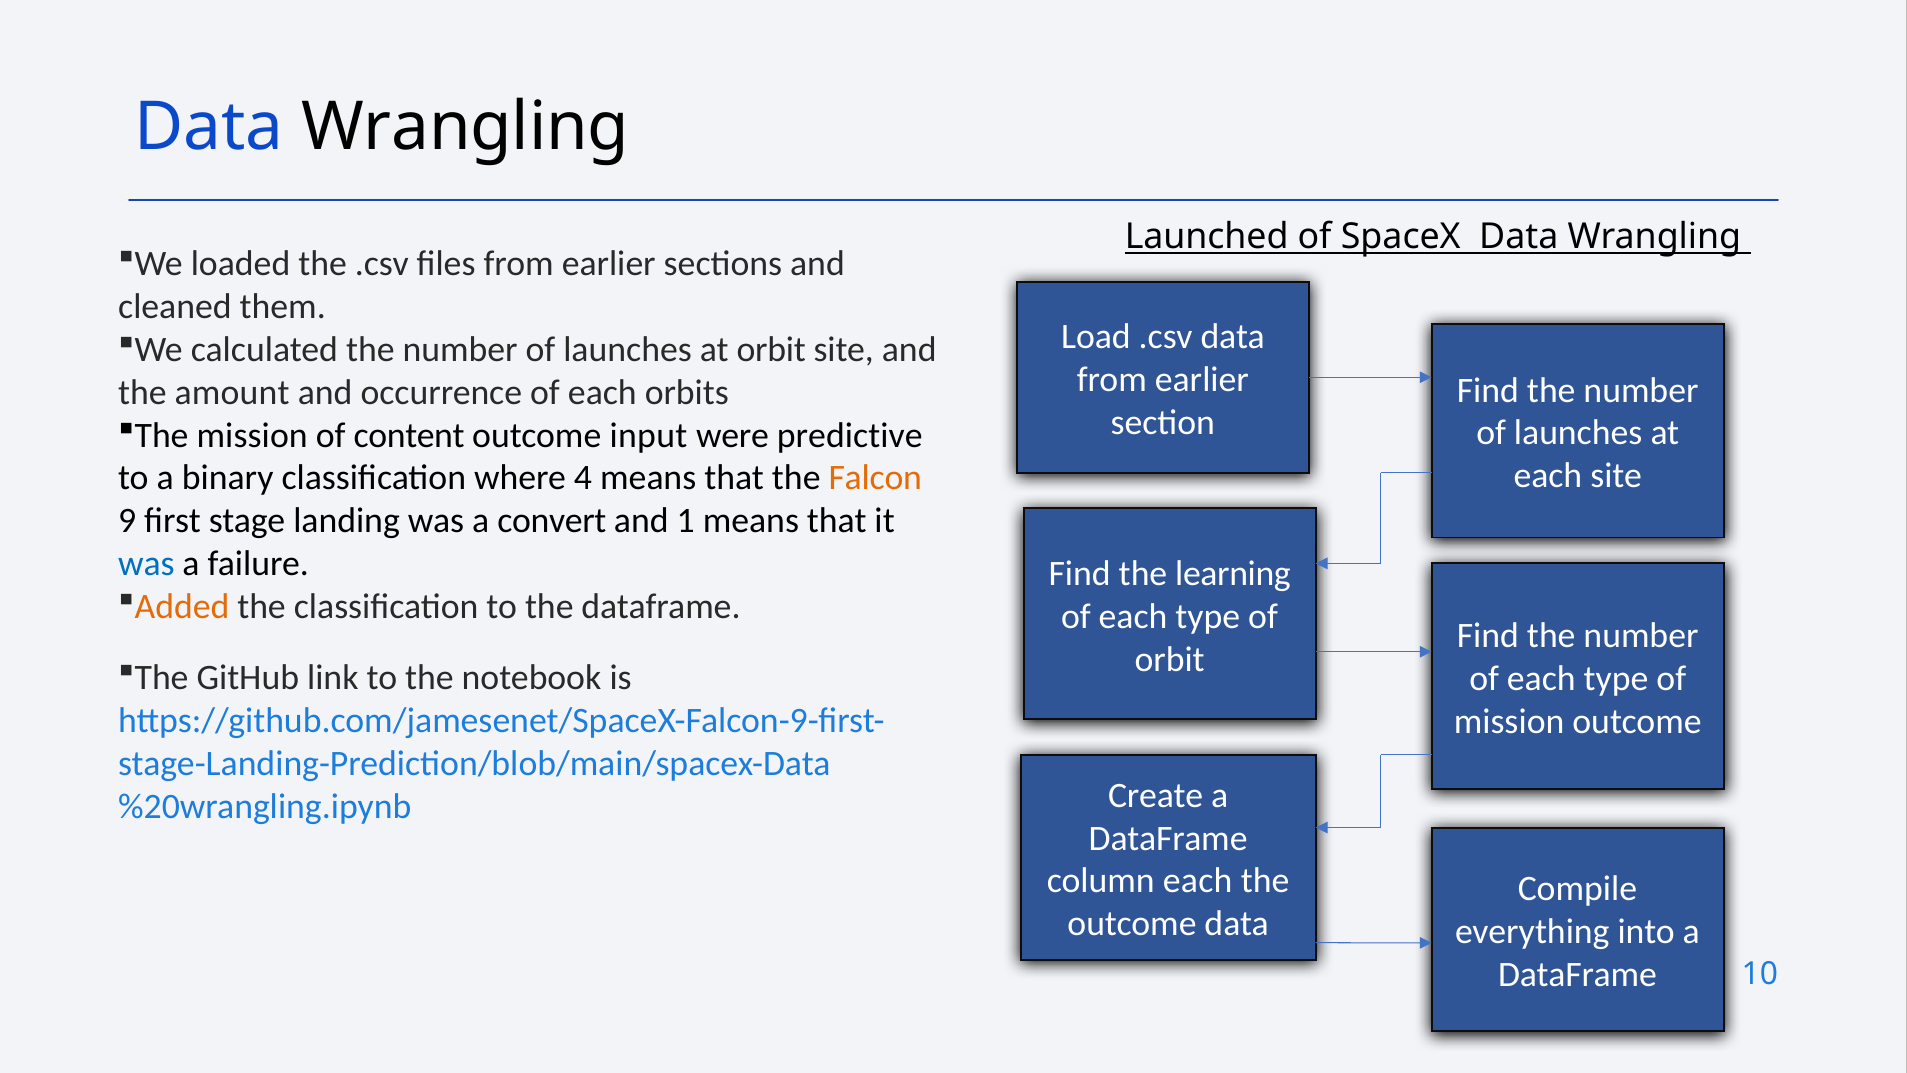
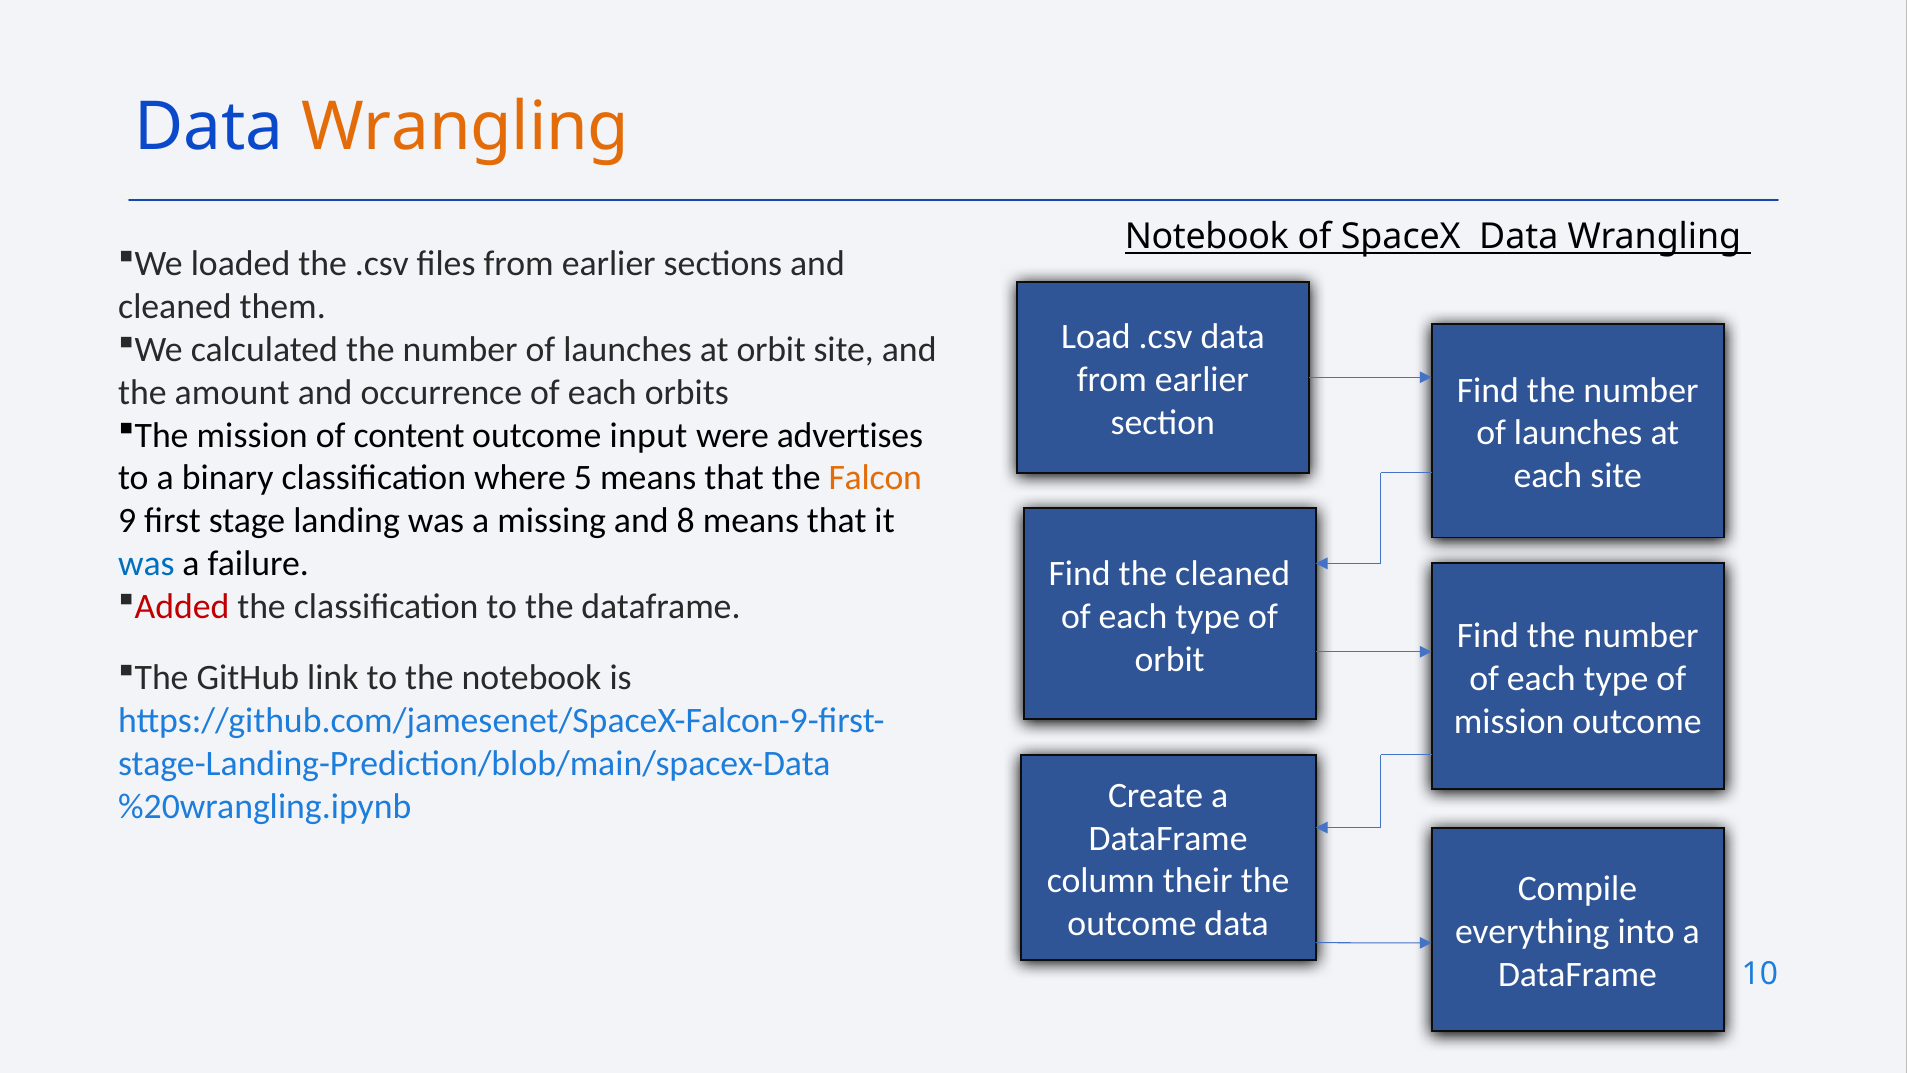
Wrangling at (465, 127) colour: black -> orange
Launched at (1207, 236): Launched -> Notebook
predictive: predictive -> advertises
4: 4 -> 5
convert: convert -> missing
1: 1 -> 8
the learning: learning -> cleaned
Added colour: orange -> red
column each: each -> their
